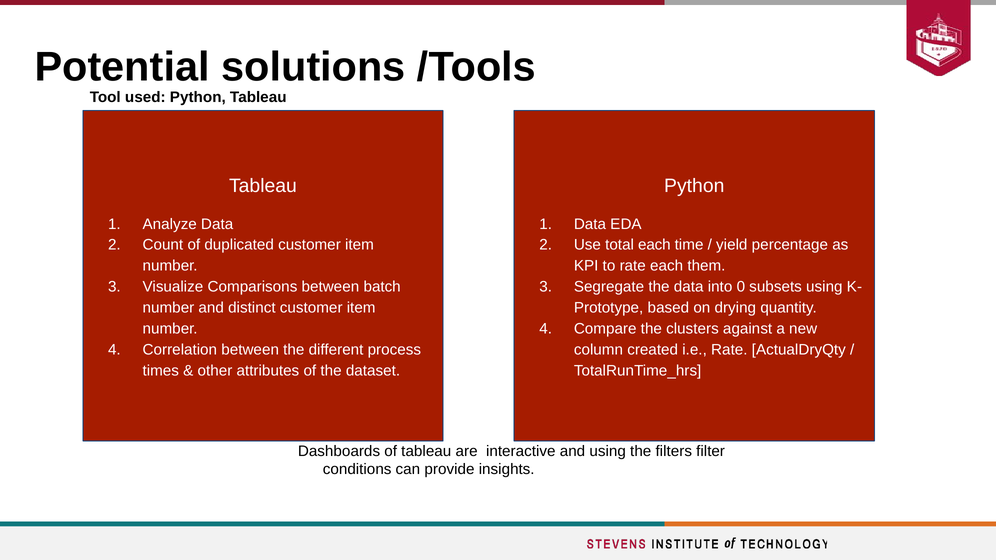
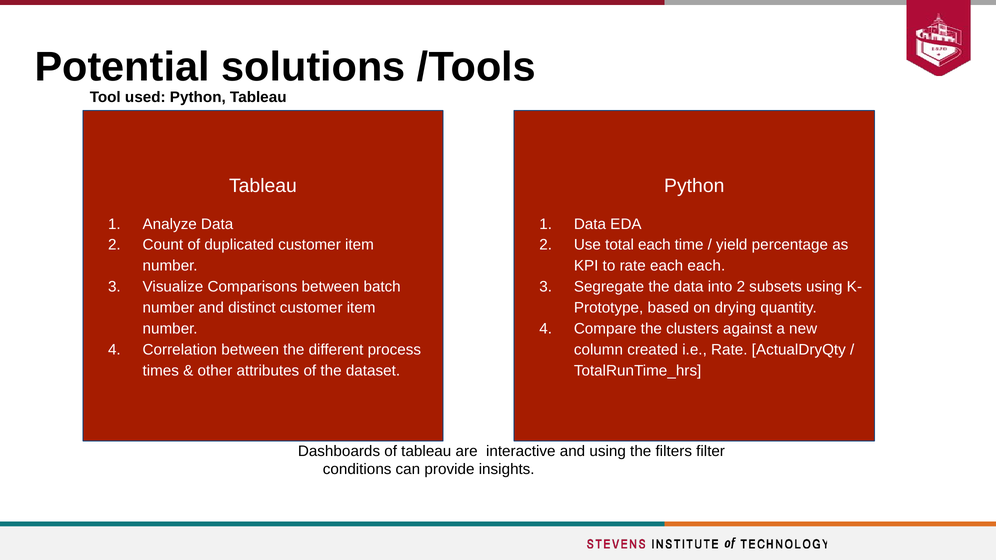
each them: them -> each
into 0: 0 -> 2
